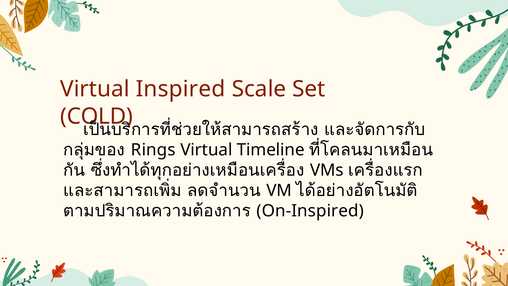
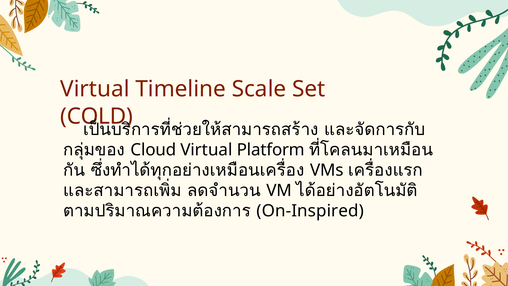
Inspired: Inspired -> Timeline
Rings: Rings -> Cloud
Timeline: Timeline -> Platform
